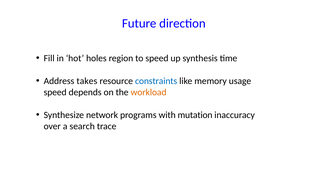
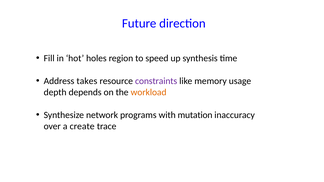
constraints colour: blue -> purple
speed at (55, 92): speed -> depth
search: search -> create
